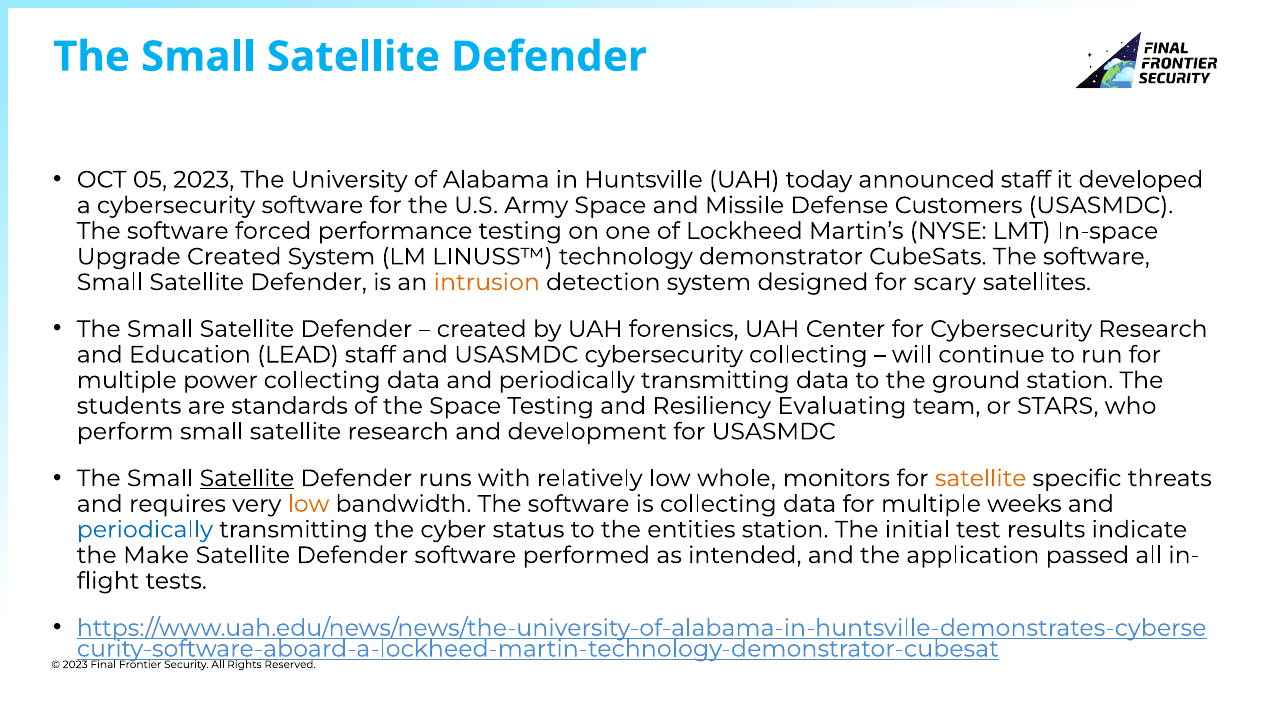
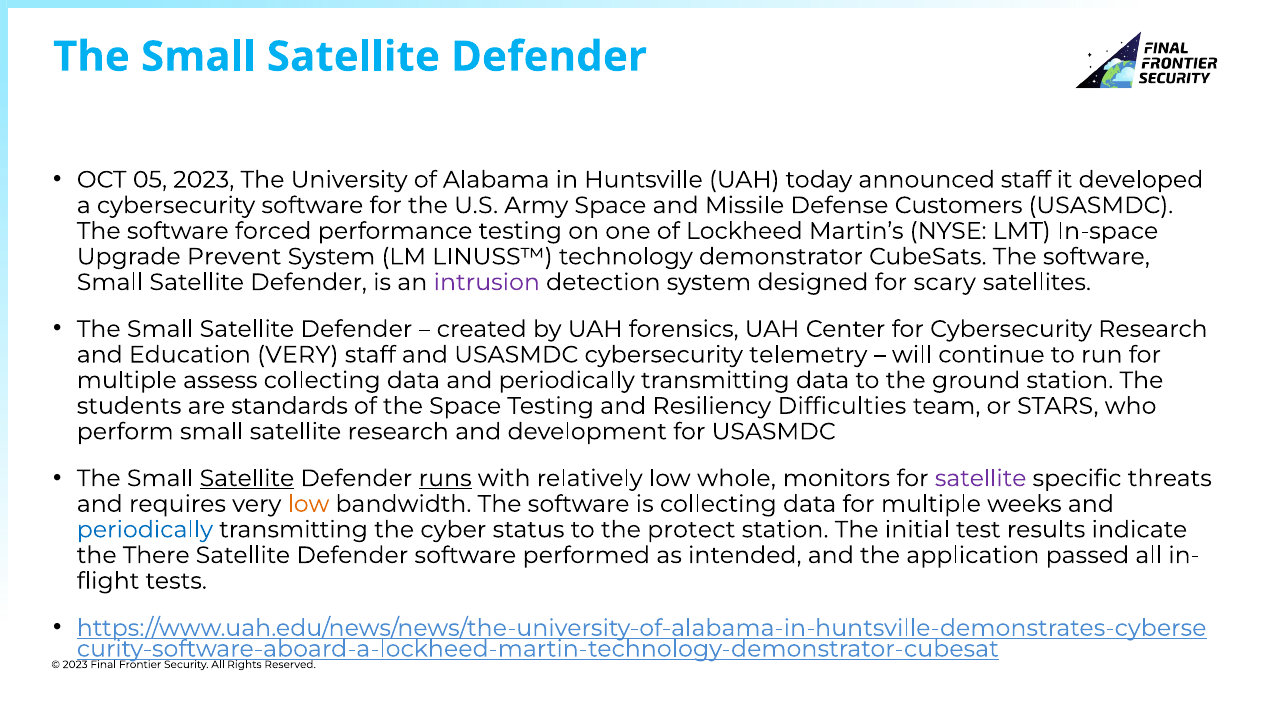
Upgrade Created: Created -> Prevent
intrusion colour: orange -> purple
Education LEAD: LEAD -> VERY
cybersecurity collecting: collecting -> telemetry
power: power -> assess
Evaluating: Evaluating -> Difficulties
runs underline: none -> present
satellite at (981, 478) colour: orange -> purple
entities: entities -> protect
Make: Make -> There
